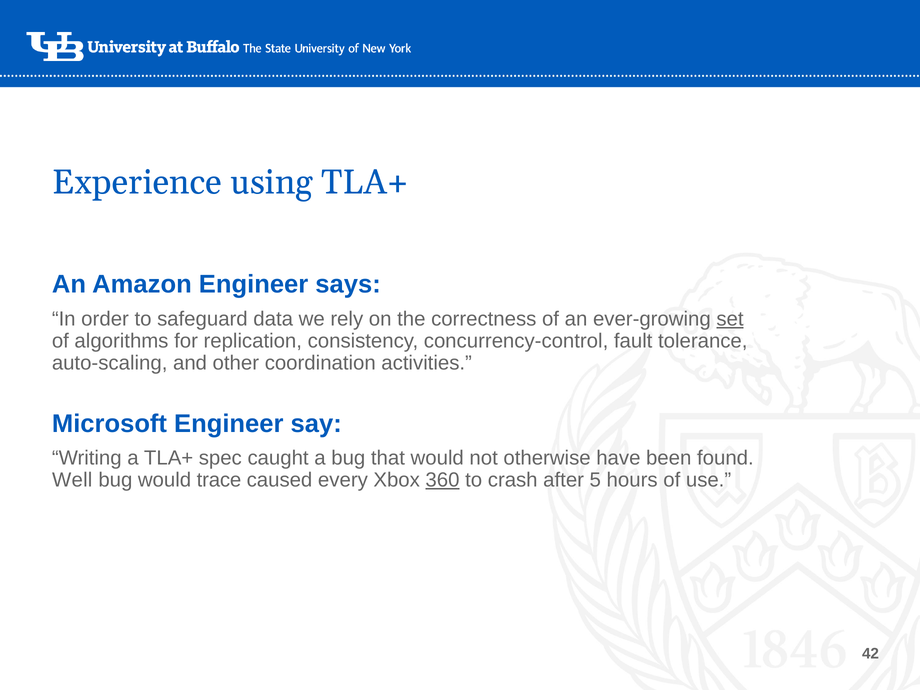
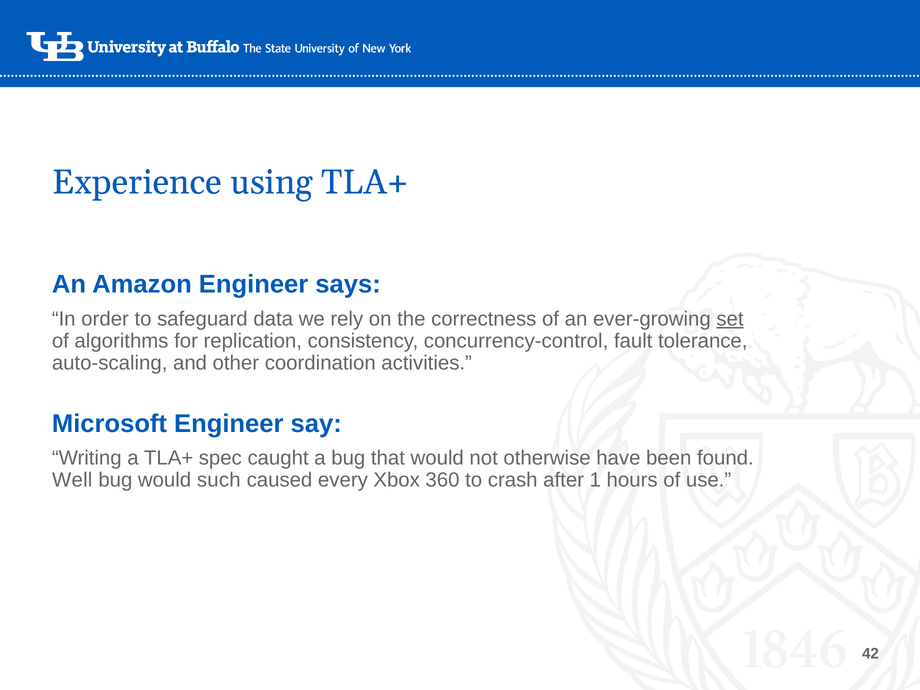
trace: trace -> such
360 underline: present -> none
5: 5 -> 1
